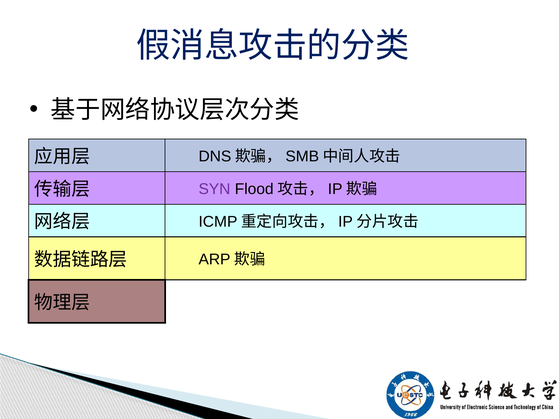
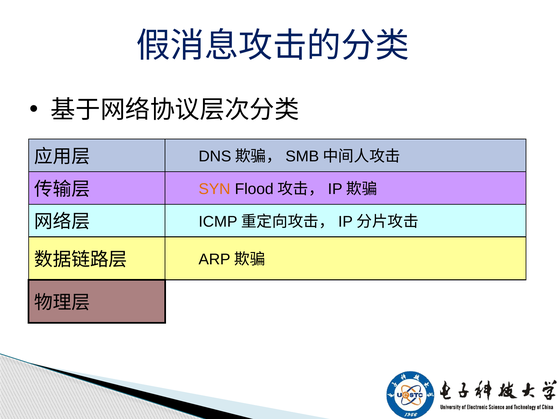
SYN colour: purple -> orange
